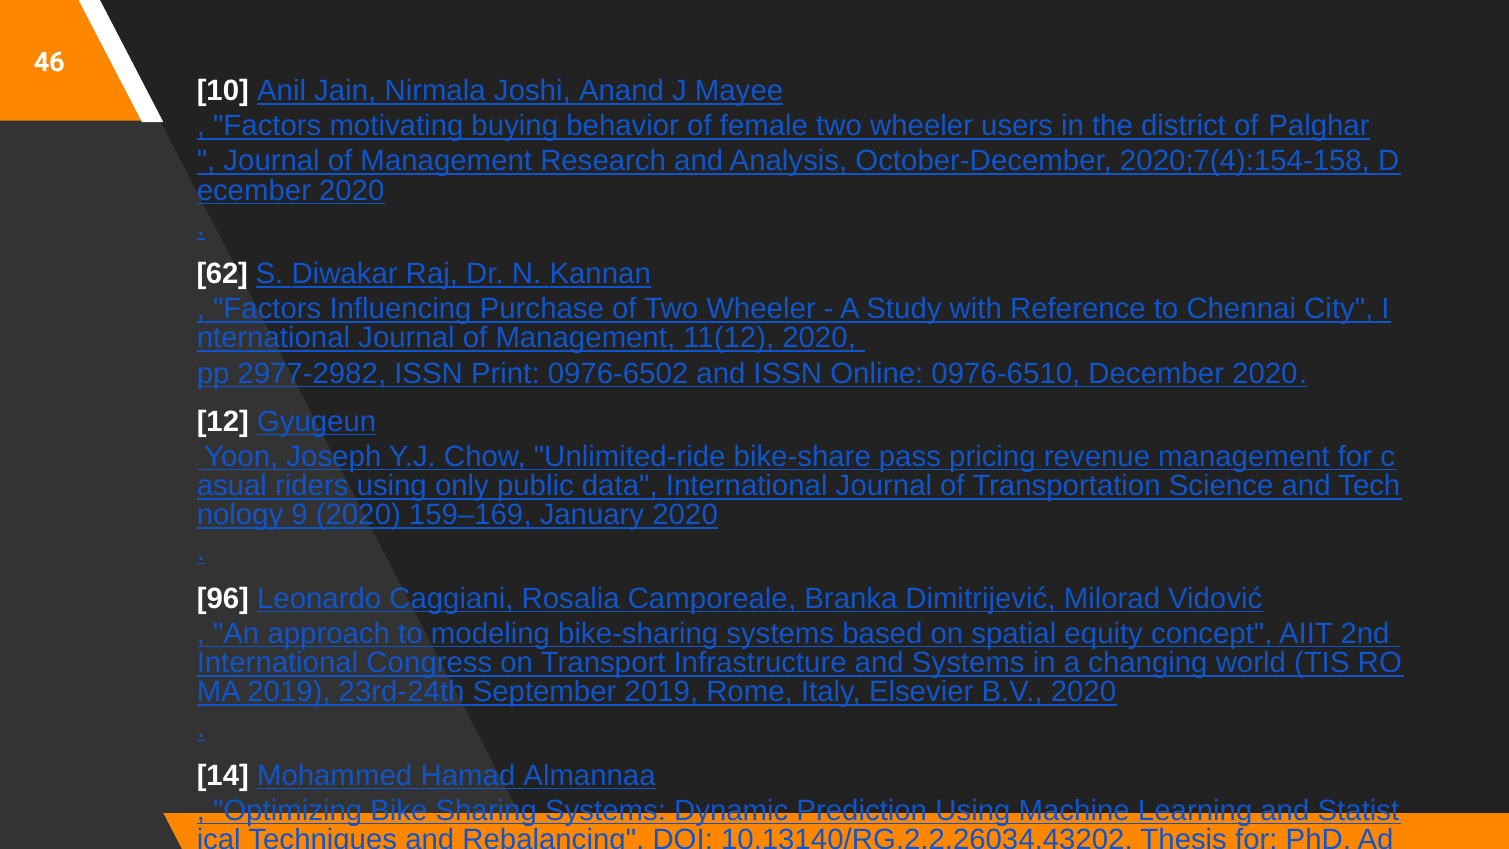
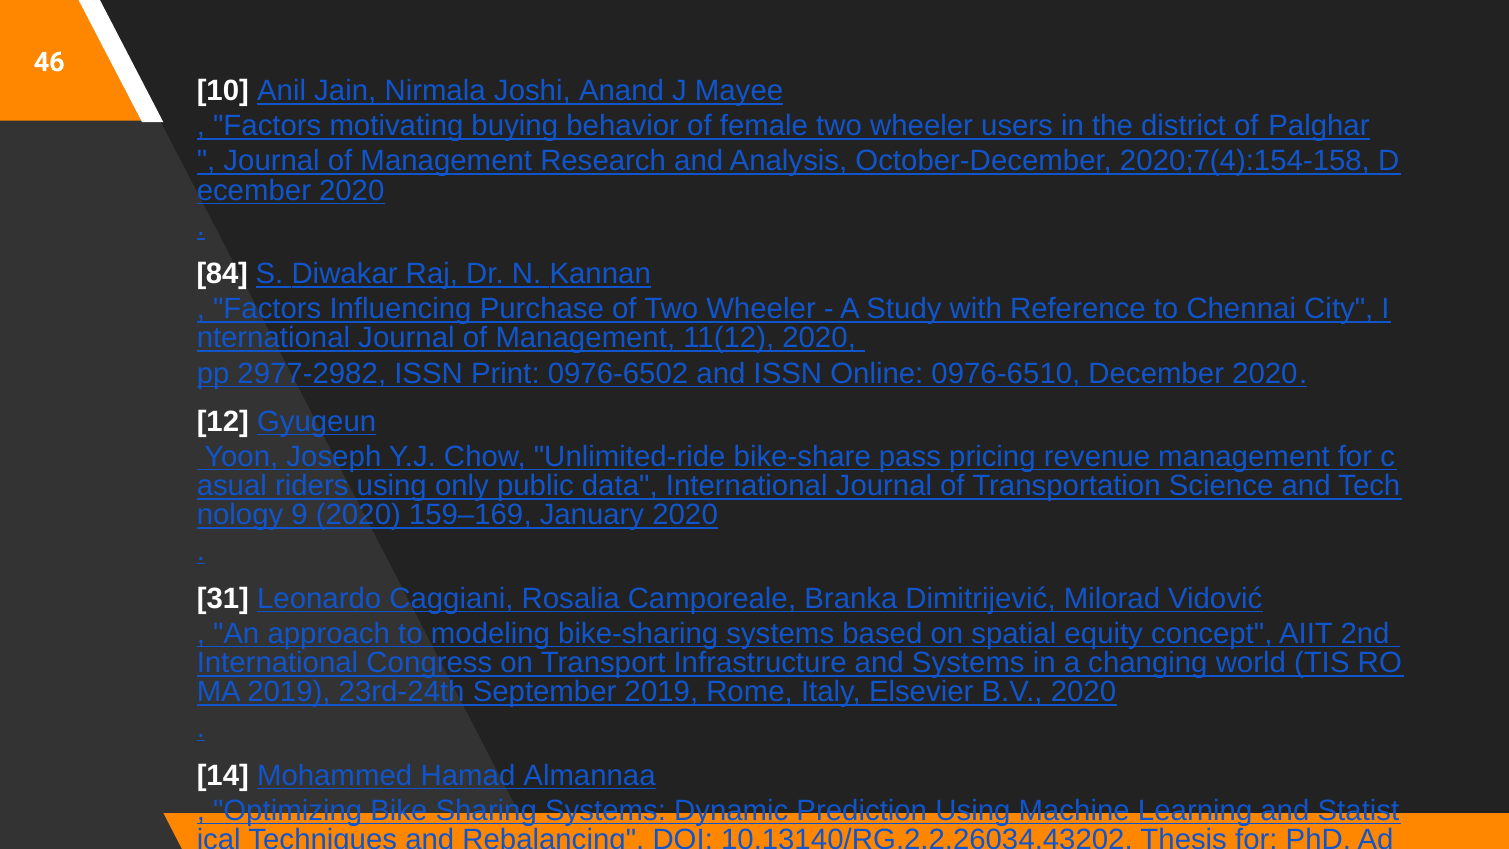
62: 62 -> 84
96: 96 -> 31
